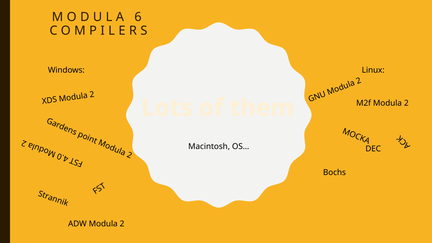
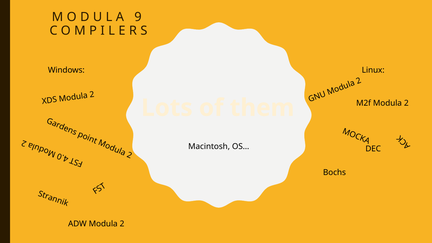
6: 6 -> 9
